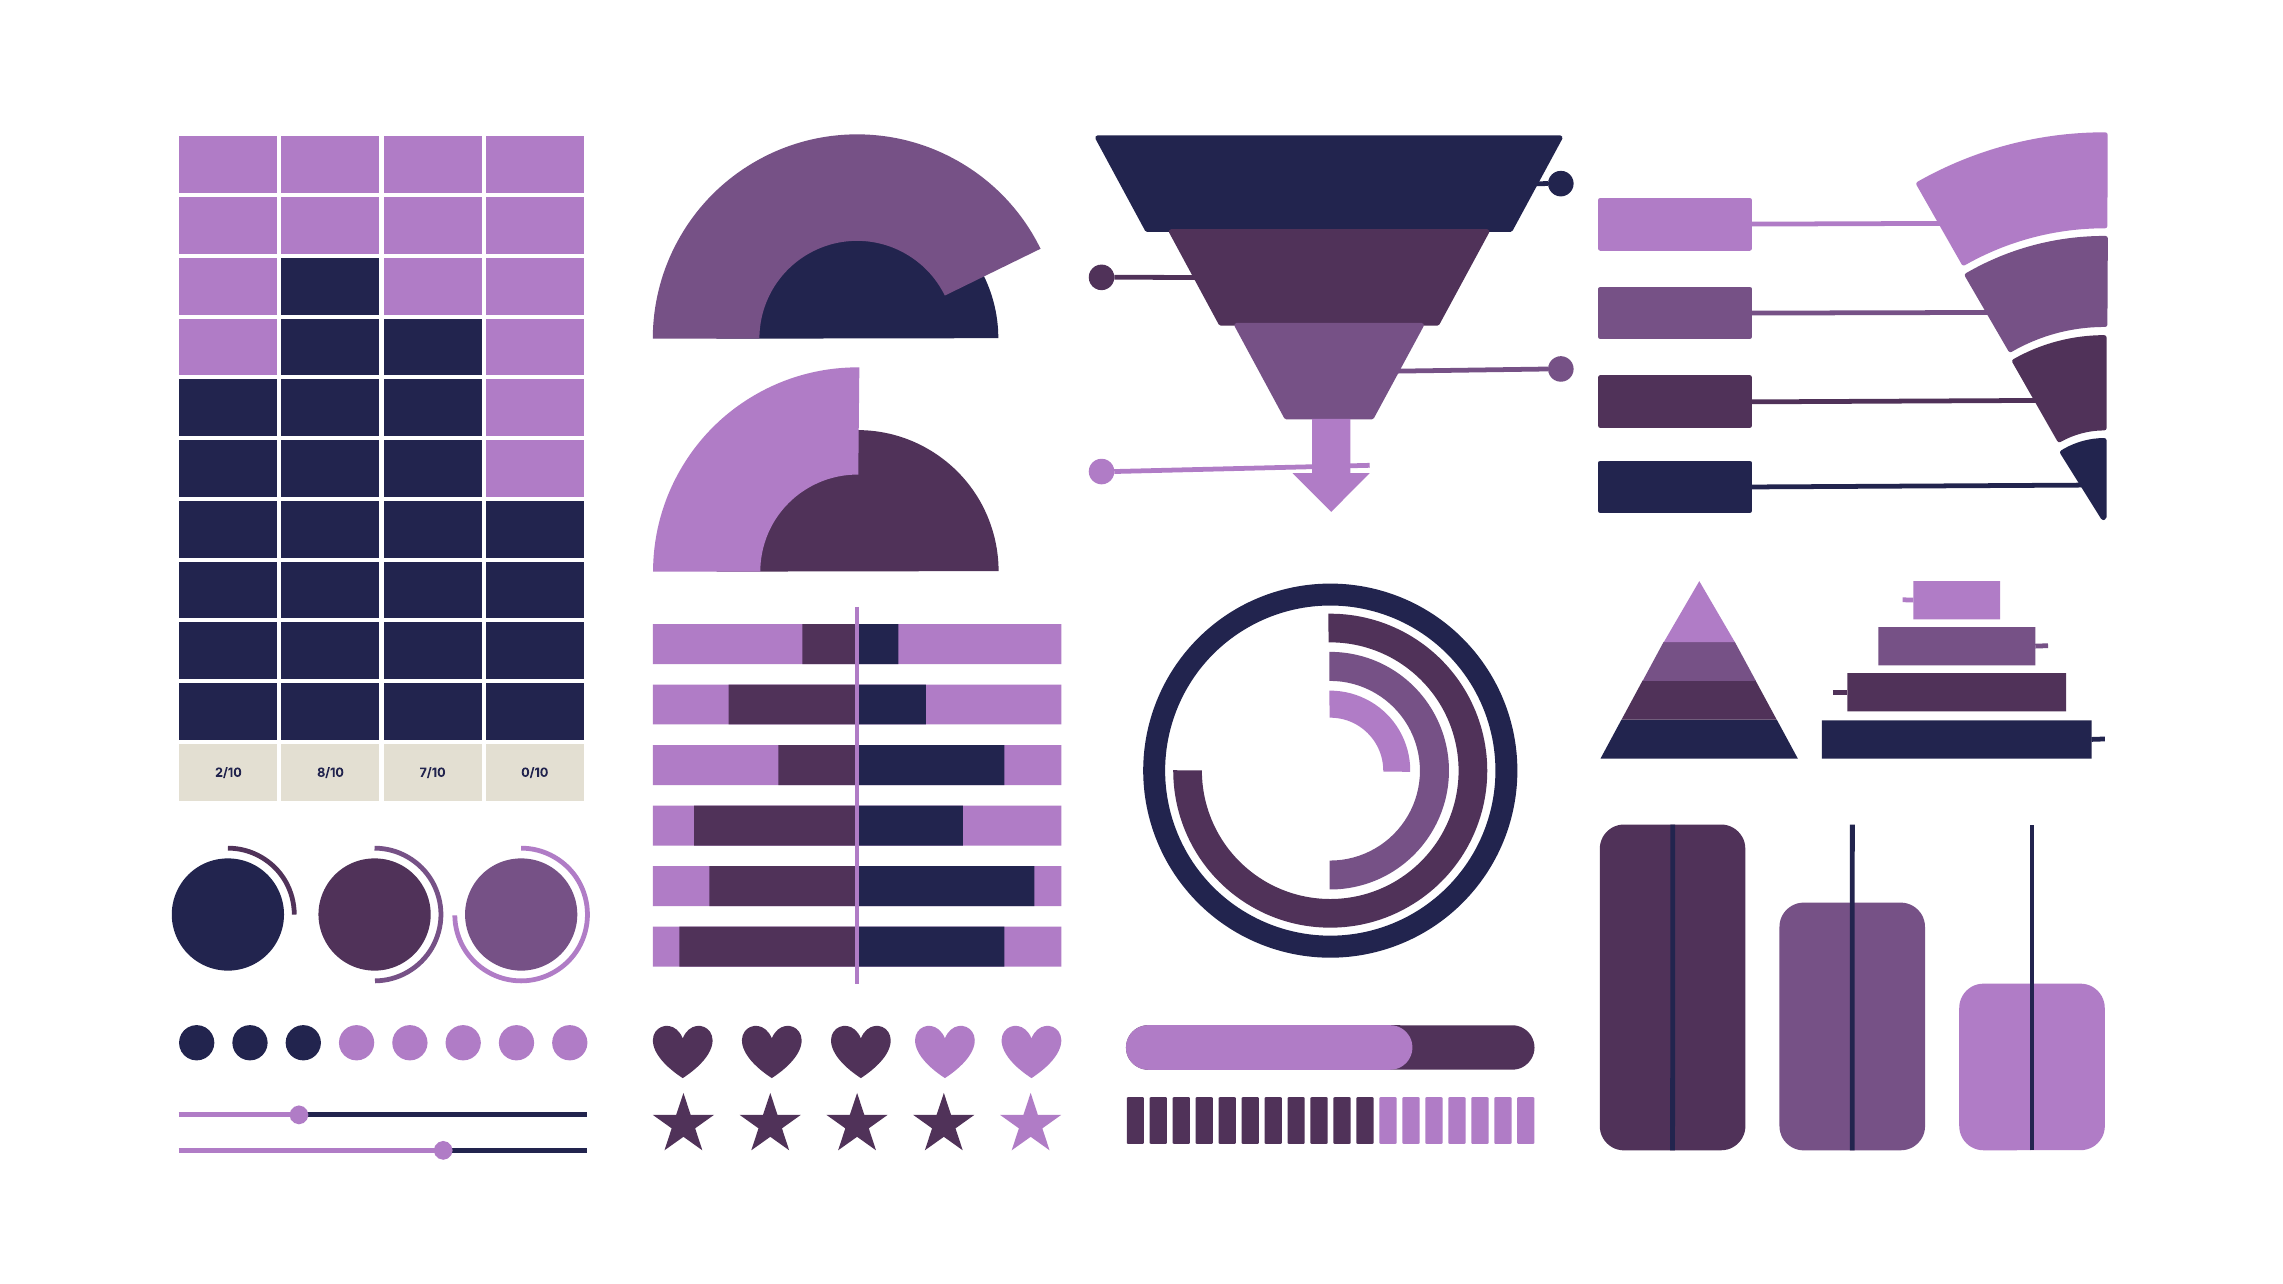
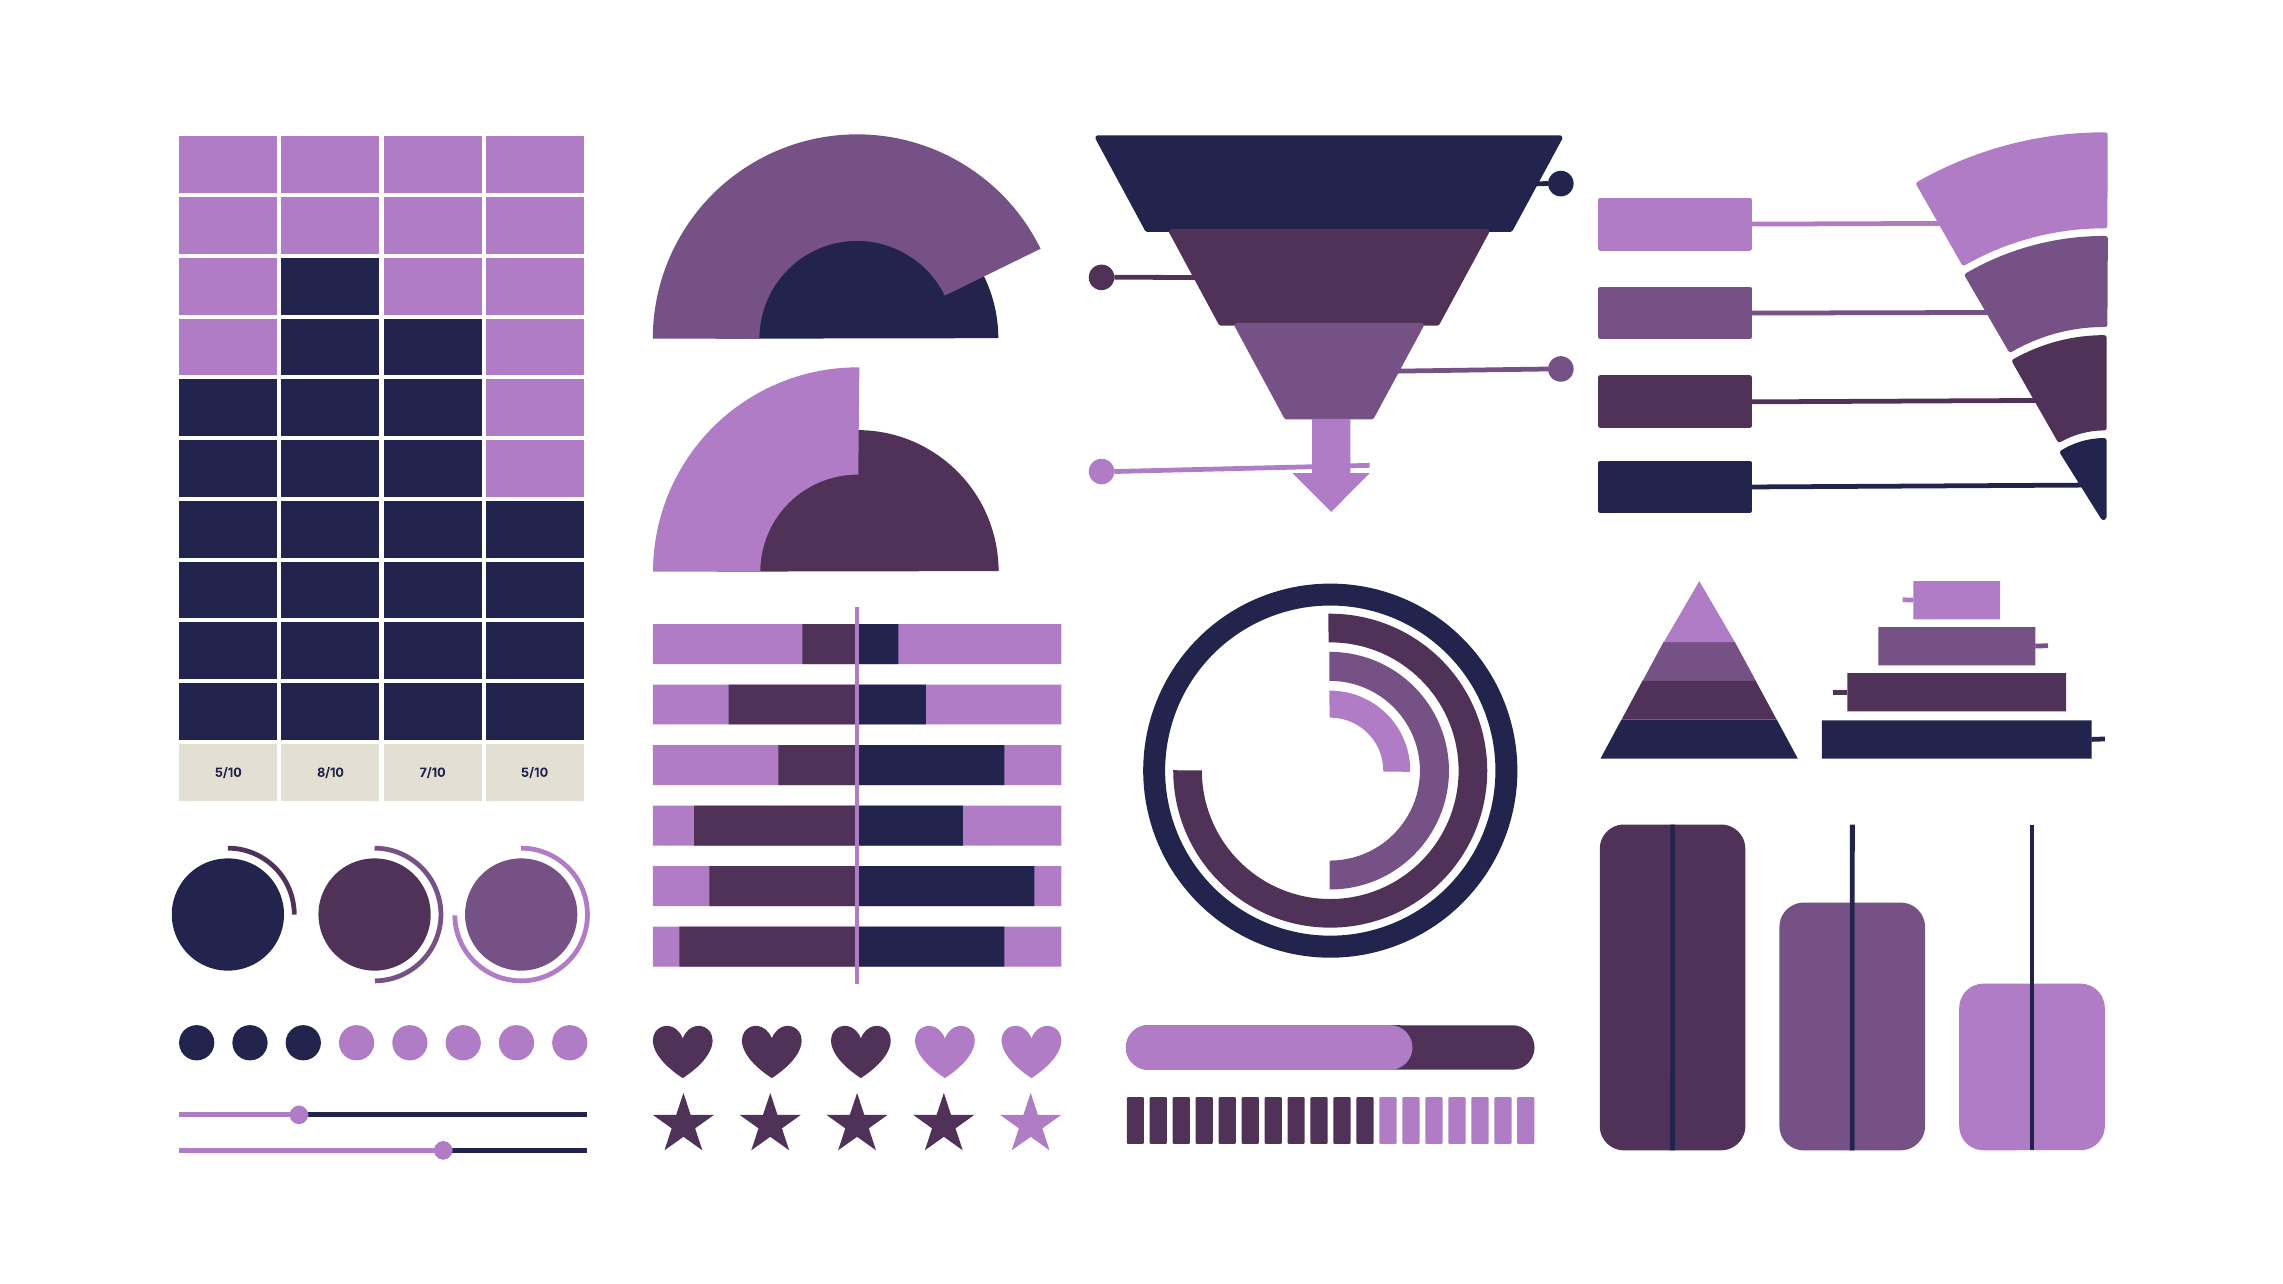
2/10 at (228, 773): 2/10 -> 5/10
7/10 0/10: 0/10 -> 5/10
